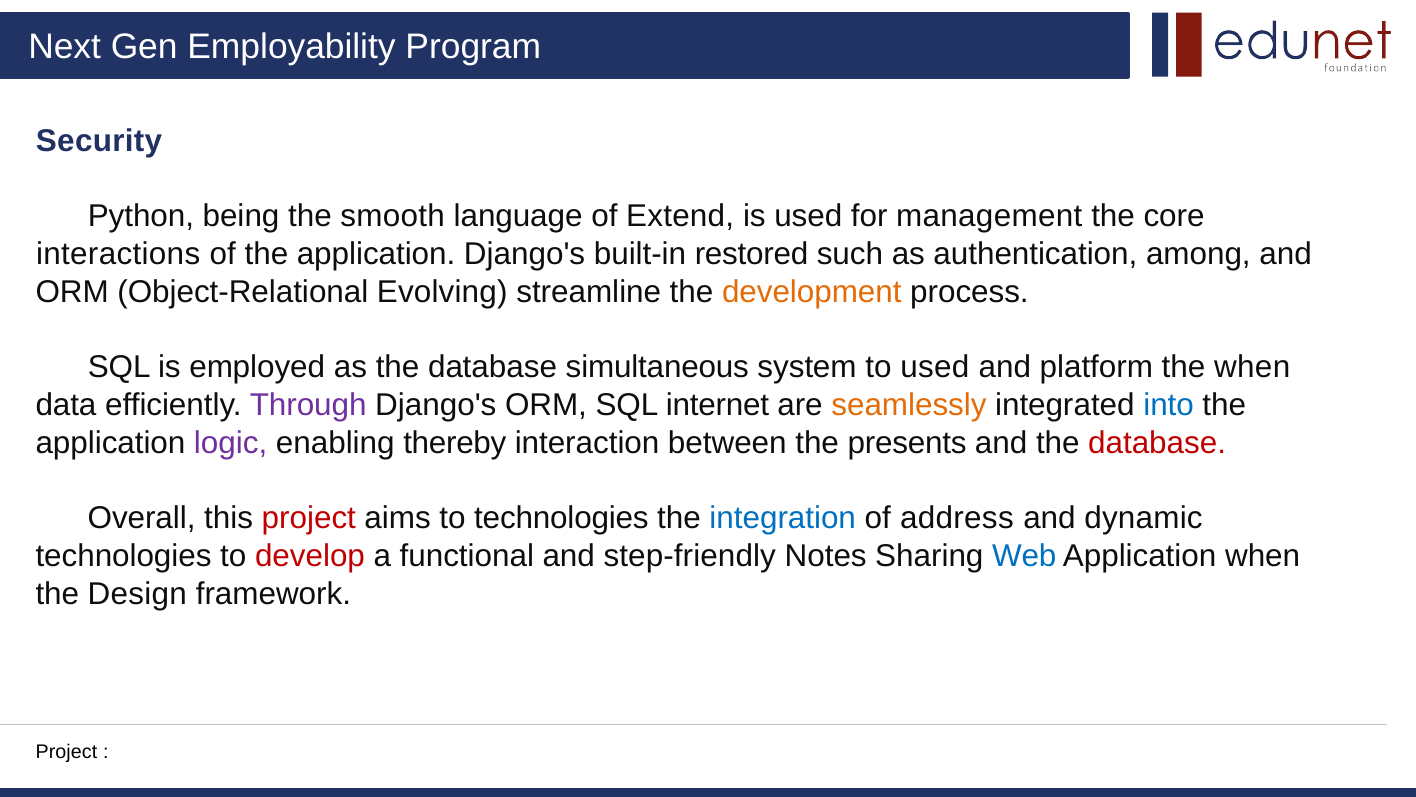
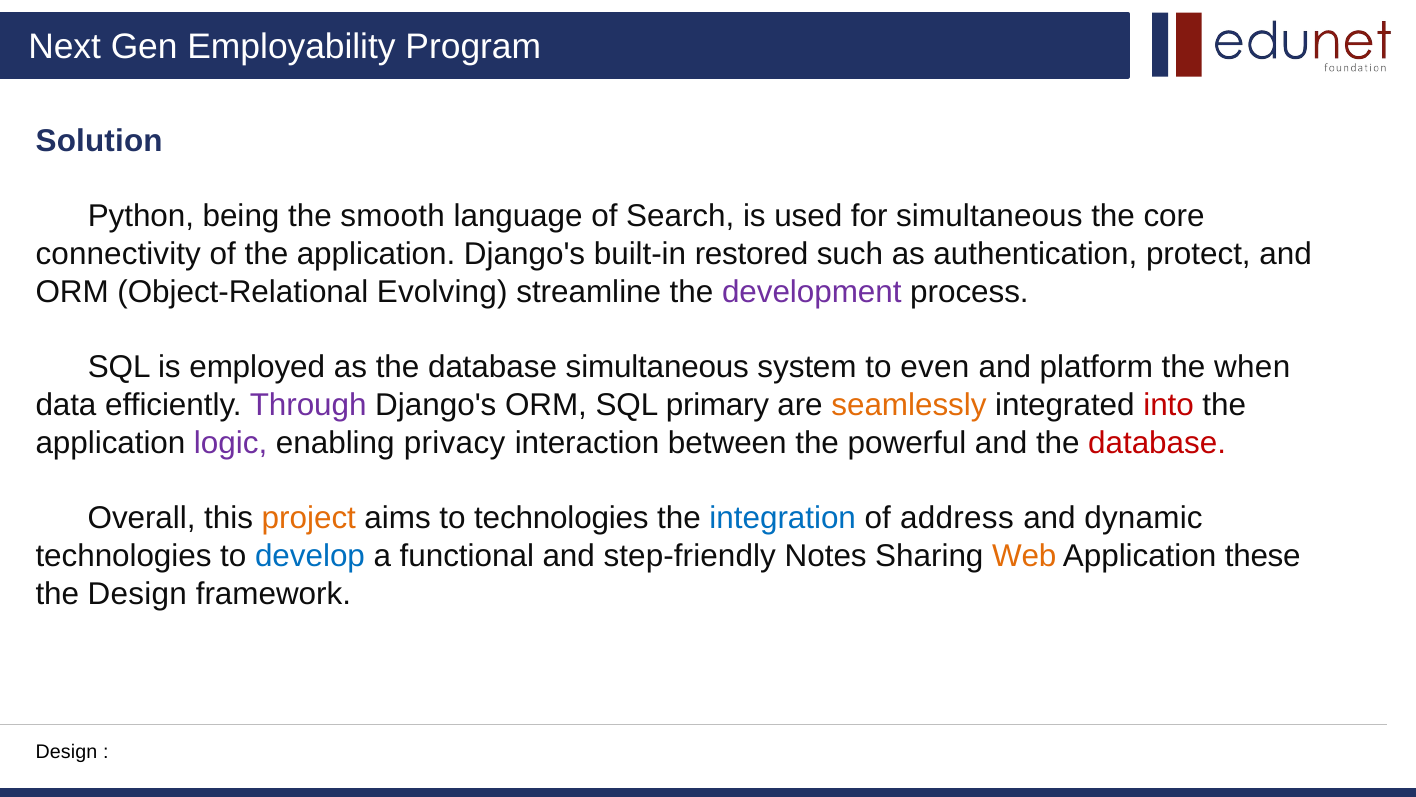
Security: Security -> Solution
Extend: Extend -> Search
for management: management -> simultaneous
interactions: interactions -> connectivity
among: among -> protect
development colour: orange -> purple
to used: used -> even
internet: internet -> primary
into colour: blue -> red
thereby: thereby -> privacy
presents: presents -> powerful
project at (309, 518) colour: red -> orange
develop colour: red -> blue
Web colour: blue -> orange
Application when: when -> these
Project at (66, 751): Project -> Design
